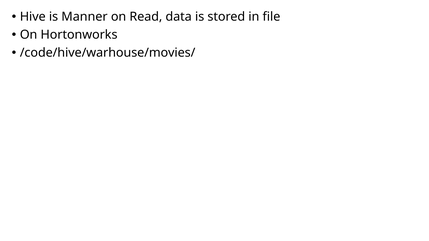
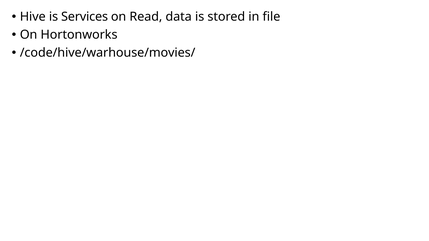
Manner: Manner -> Services
